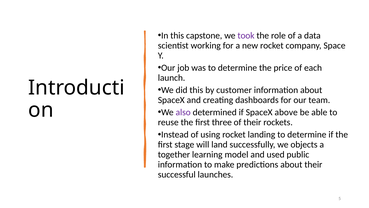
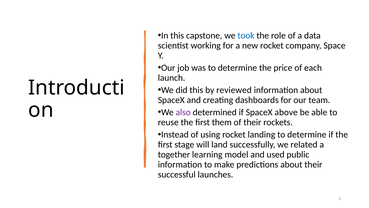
took colour: purple -> blue
customer: customer -> reviewed
three: three -> them
objects: objects -> related
